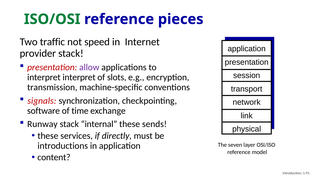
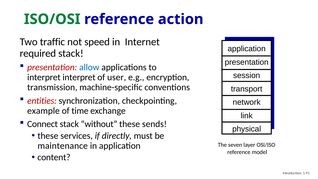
pieces: pieces -> action
provider: provider -> required
allow colour: purple -> blue
slots: slots -> user
signals: signals -> entities
software: software -> example
Runway: Runway -> Connect
internal: internal -> without
introductions: introductions -> maintenance
